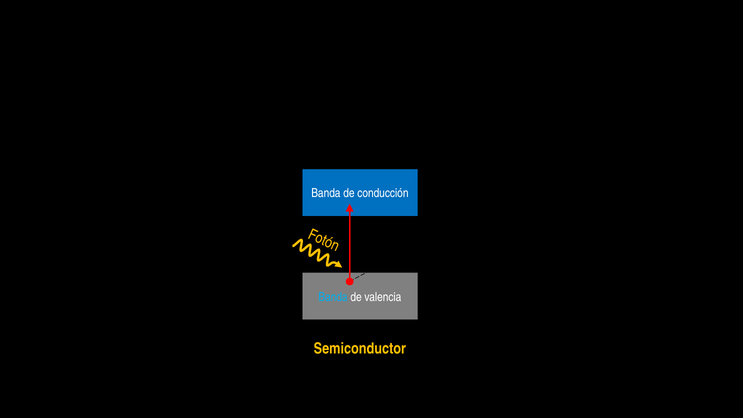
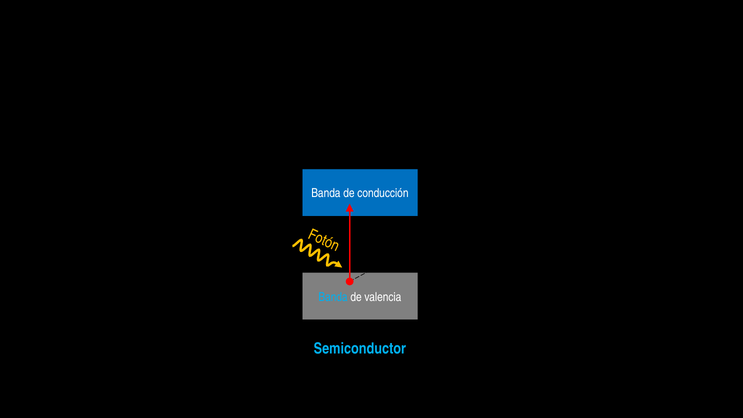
Semiconductor colour: yellow -> light blue
